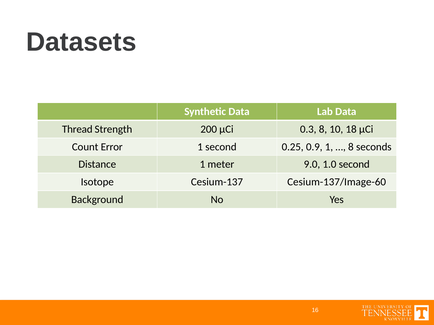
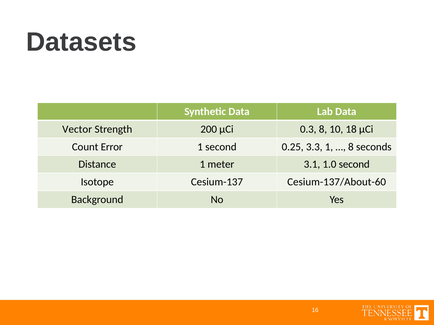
Thread: Thread -> Vector
0.9: 0.9 -> 3.3
9.0: 9.0 -> 3.1
Cesium-137/Image-60: Cesium-137/Image-60 -> Cesium-137/About-60
